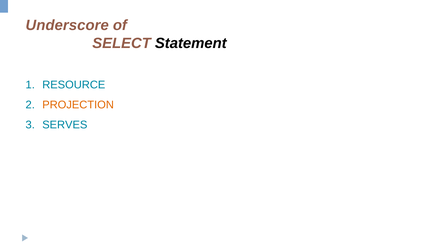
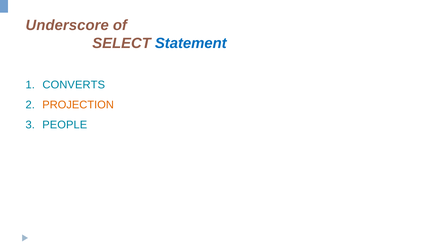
Statement colour: black -> blue
RESOURCE: RESOURCE -> CONVERTS
SERVES: SERVES -> PEOPLE
